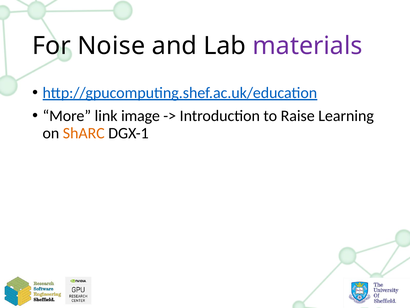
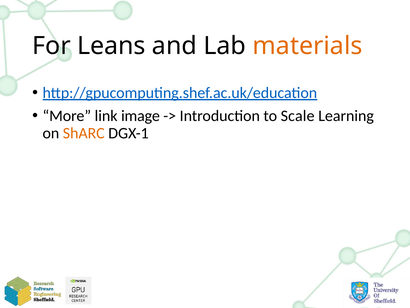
Noise: Noise -> Leans
materials colour: purple -> orange
Raise: Raise -> Scale
